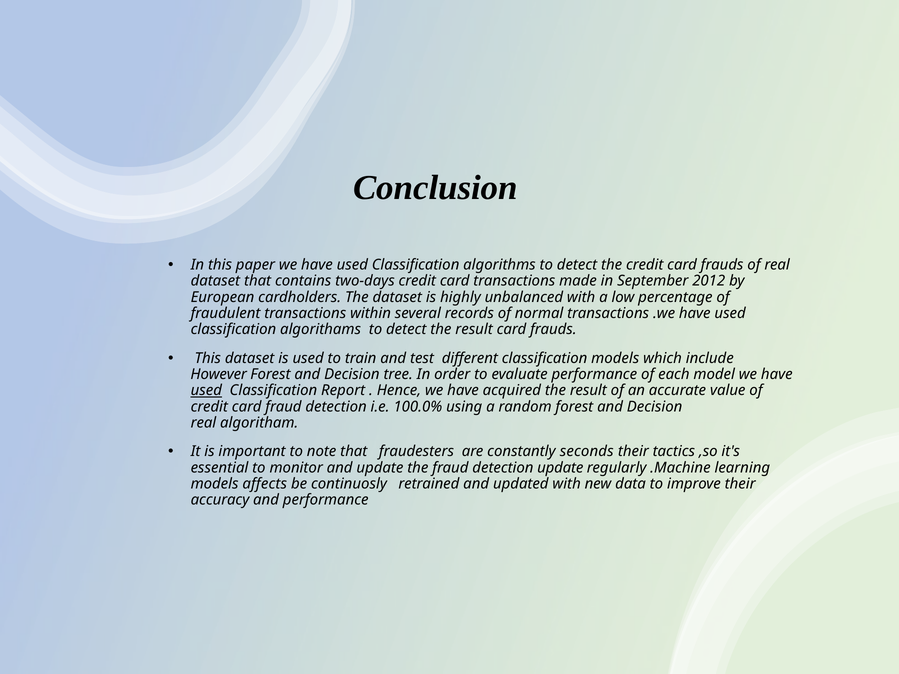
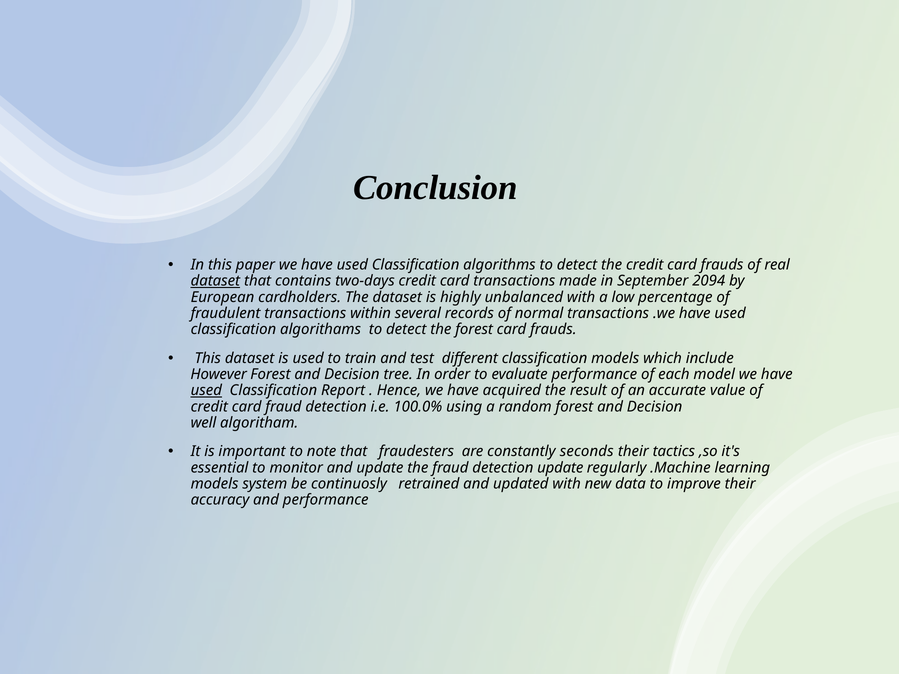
dataset at (215, 281) underline: none -> present
2012: 2012 -> 2094
detect the result: result -> forest
real at (203, 423): real -> well
affects: affects -> system
